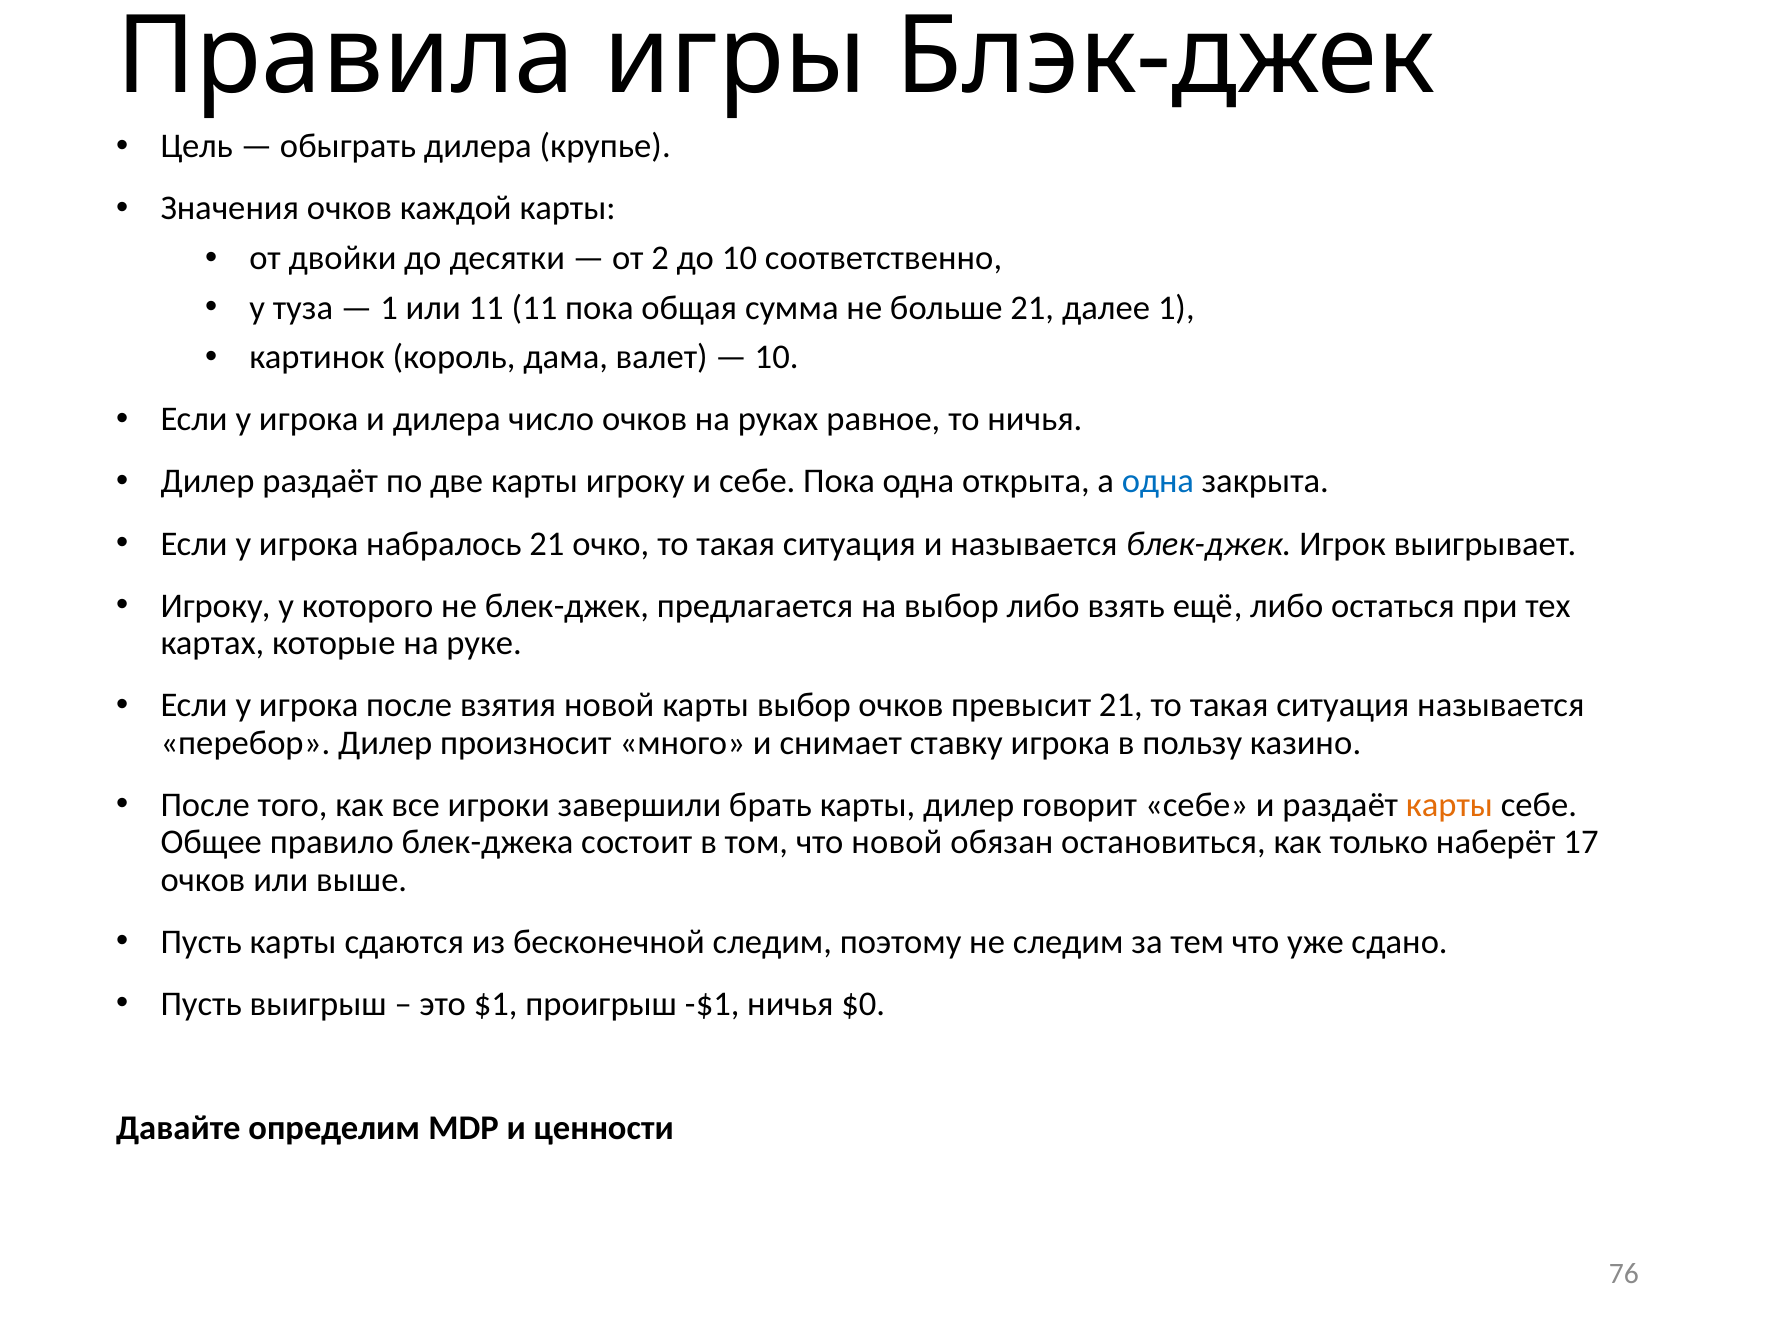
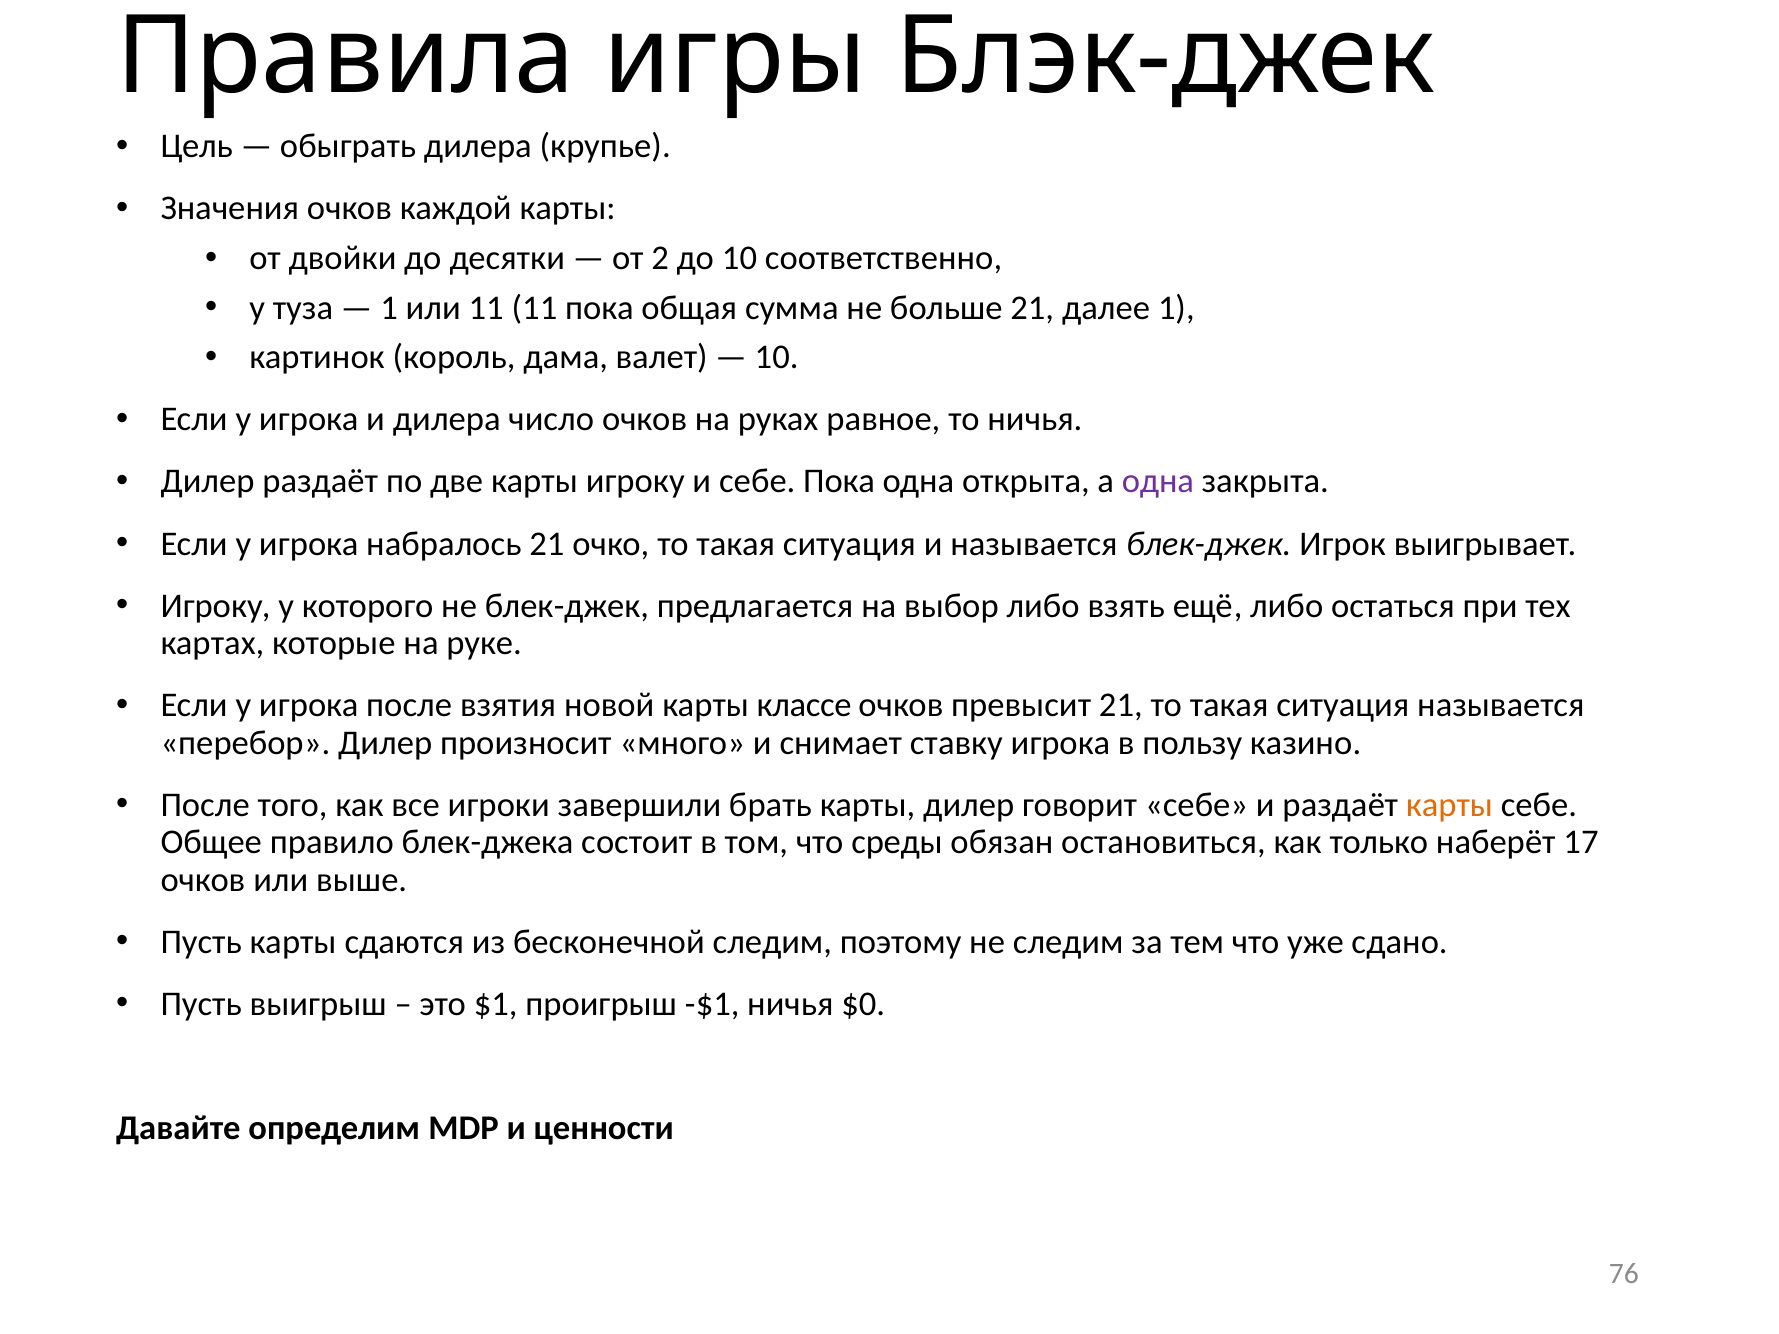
одна at (1158, 482) colour: blue -> purple
карты выбор: выбор -> классе
что новой: новой -> среды
